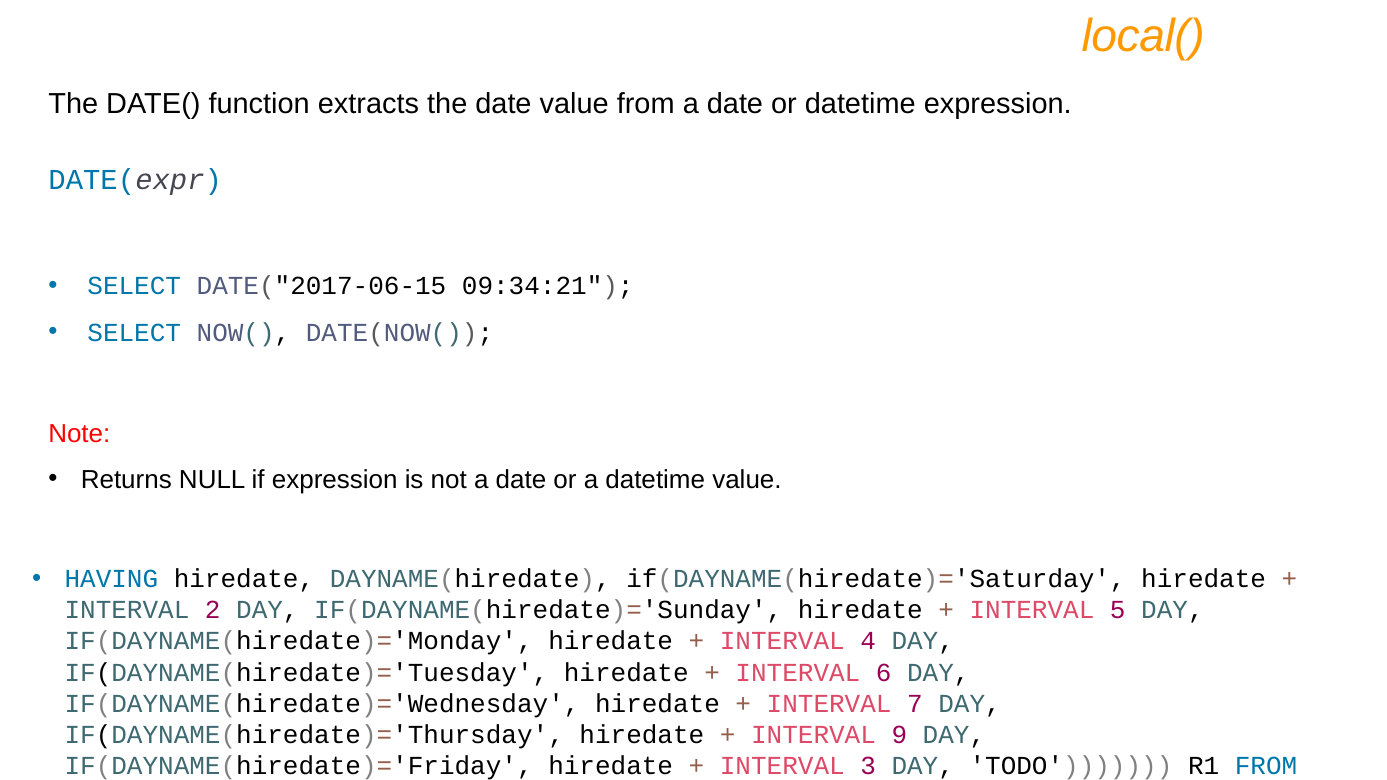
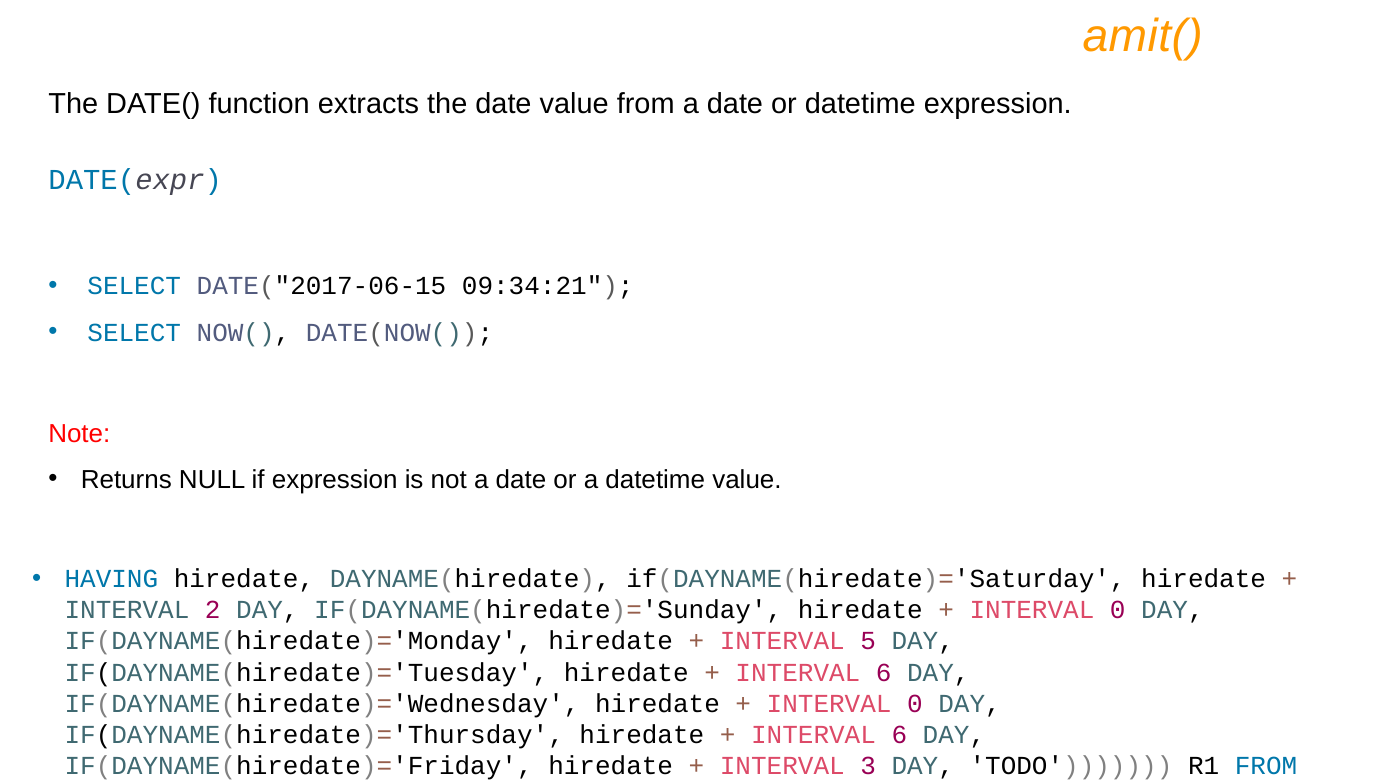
local(: local( -> amit(
5 at (1118, 610): 5 -> 0
4: 4 -> 5
7 at (915, 704): 7 -> 0
9 at (899, 735): 9 -> 6
